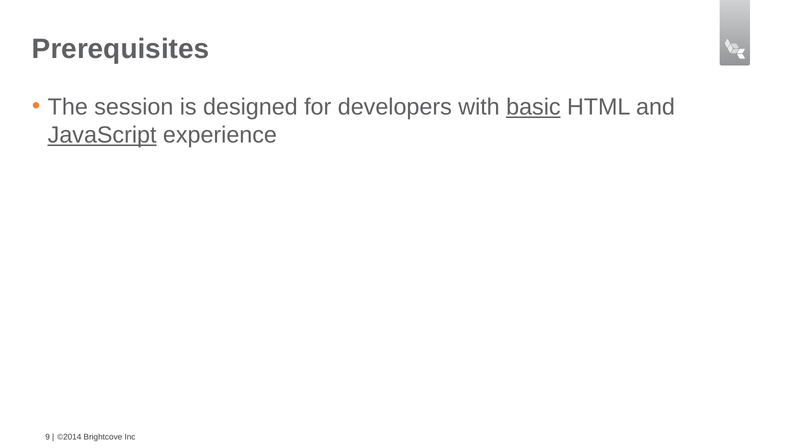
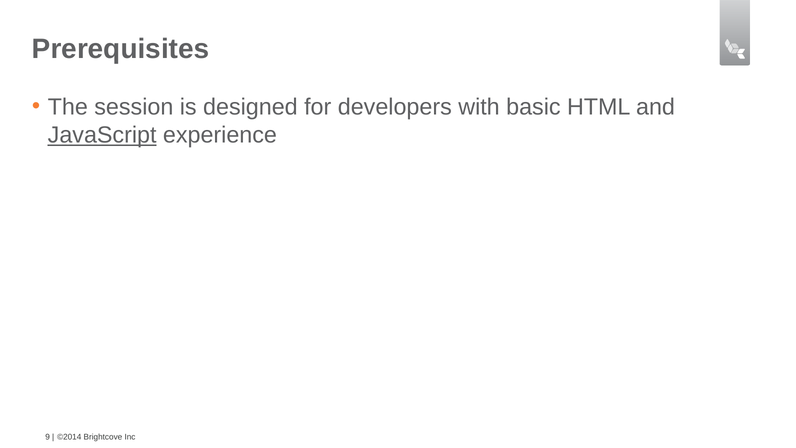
basic underline: present -> none
